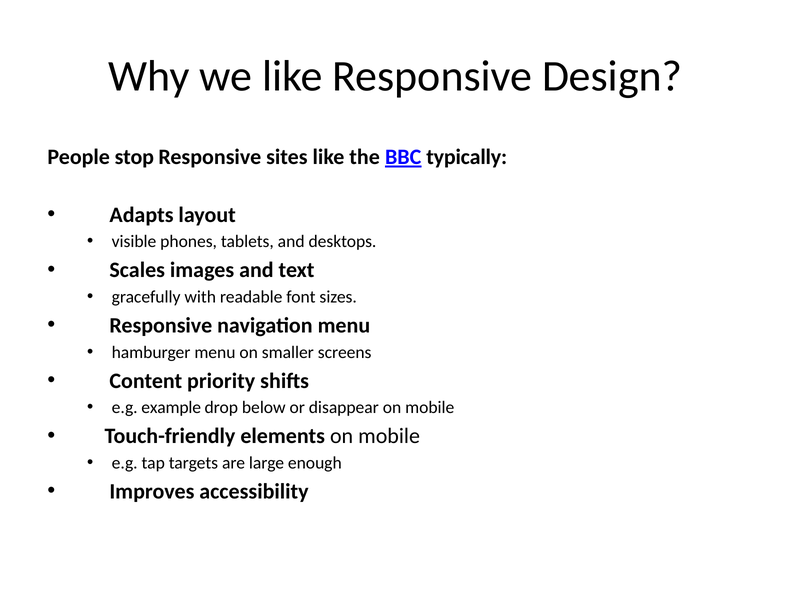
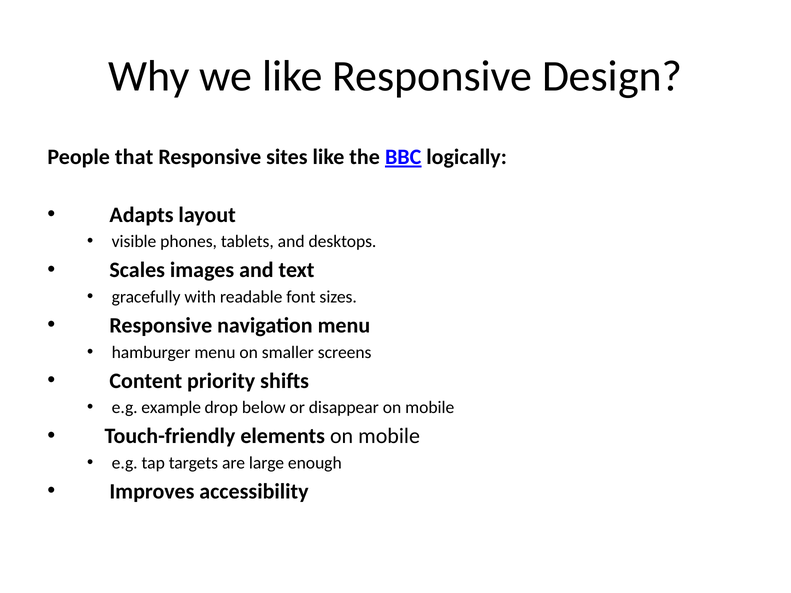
stop: stop -> that
typically: typically -> logically
